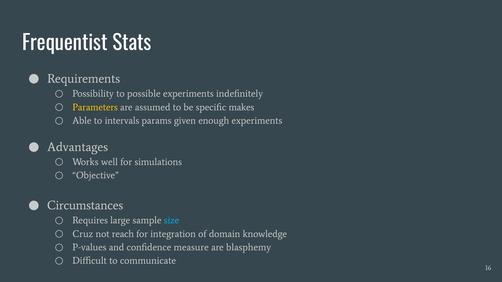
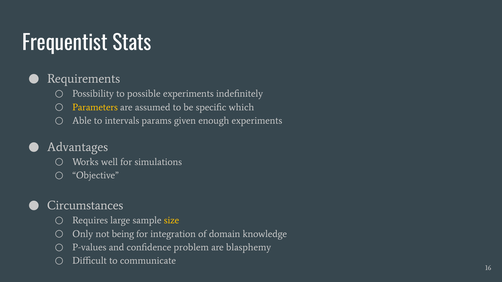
makes: makes -> which
size colour: light blue -> yellow
Cruz: Cruz -> Only
reach: reach -> being
measure: measure -> problem
